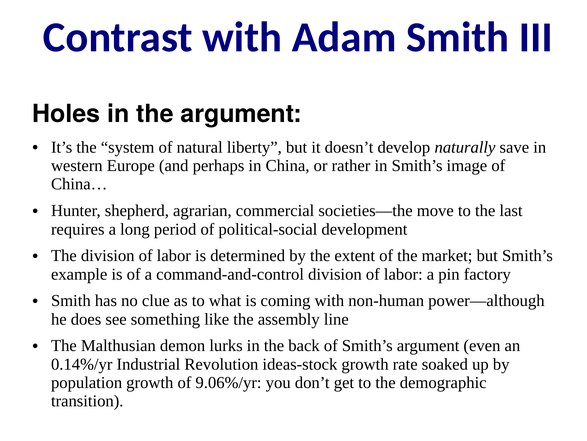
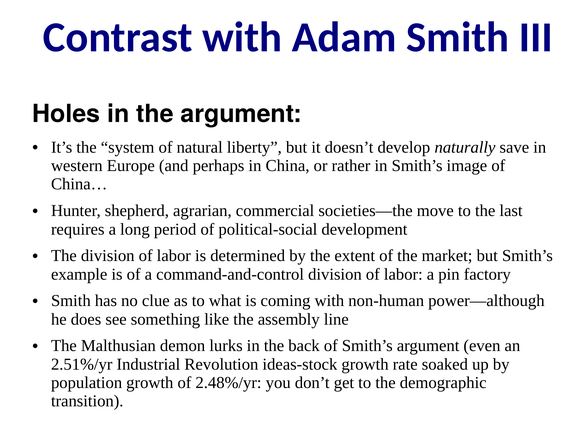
0.14%/yr: 0.14%/yr -> 2.51%/yr
9.06%/yr: 9.06%/yr -> 2.48%/yr
